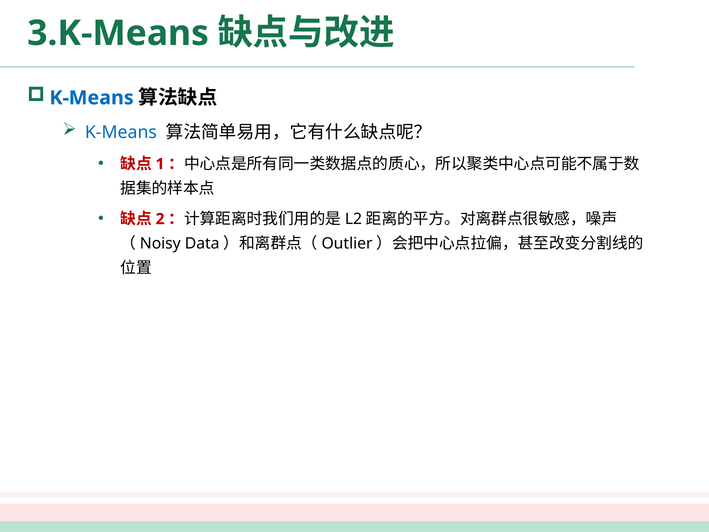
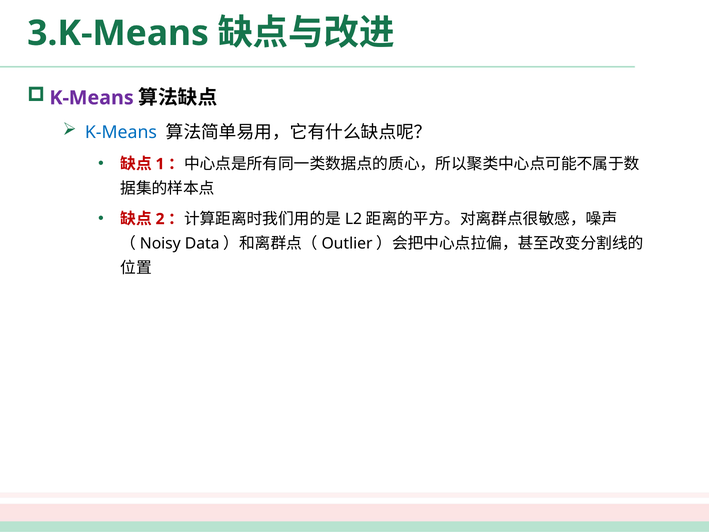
K-Means at (92, 98) colour: blue -> purple
